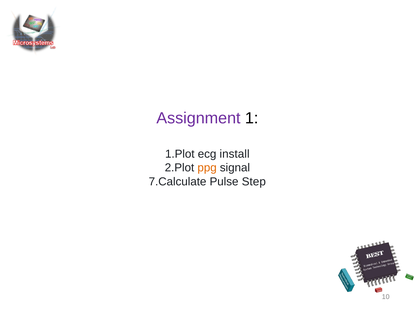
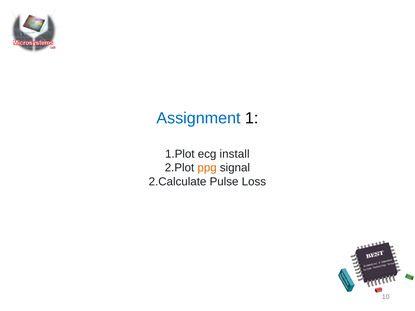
Assignment colour: purple -> blue
7.Calculate: 7.Calculate -> 2.Calculate
Step: Step -> Loss
